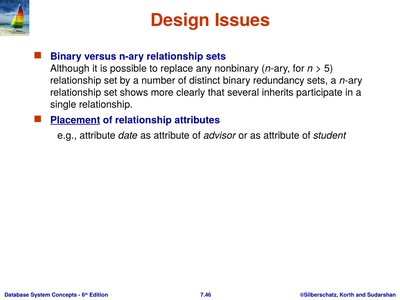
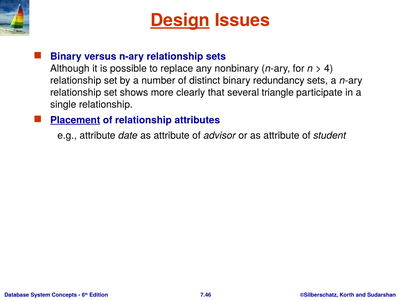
Design underline: none -> present
5: 5 -> 4
inherits: inherits -> triangle
